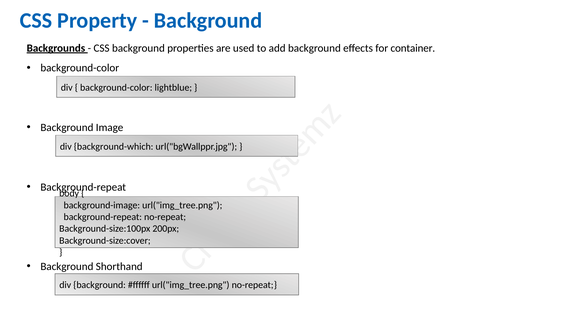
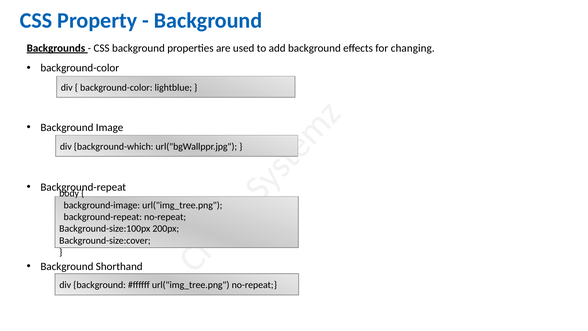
container: container -> changing
